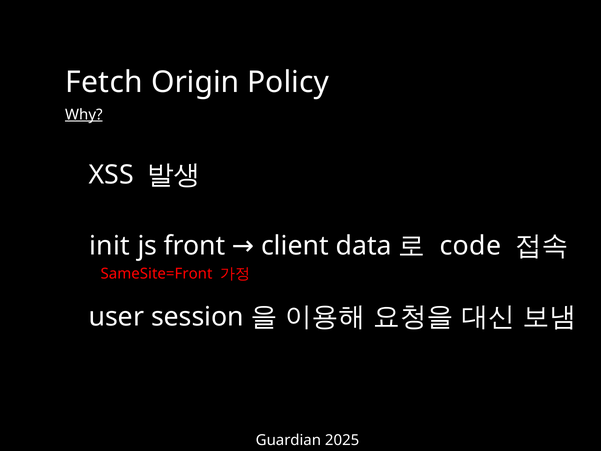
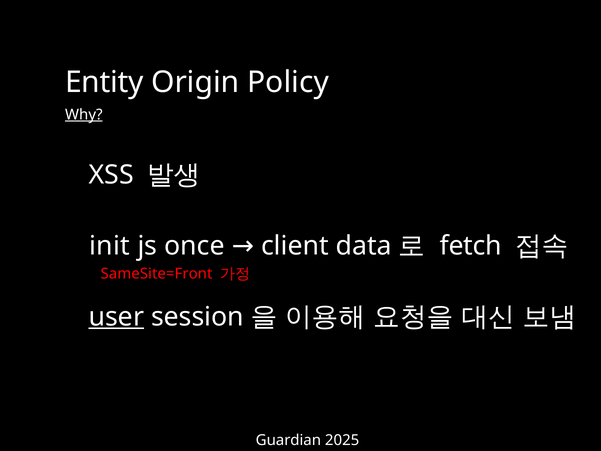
Fetch: Fetch -> Entity
code: code -> fetch
front: front -> once
user underline: none -> present
